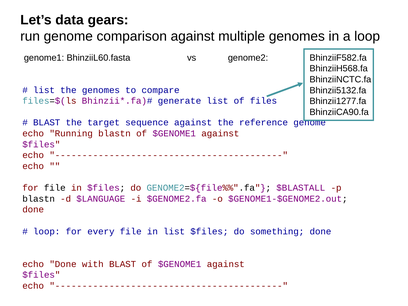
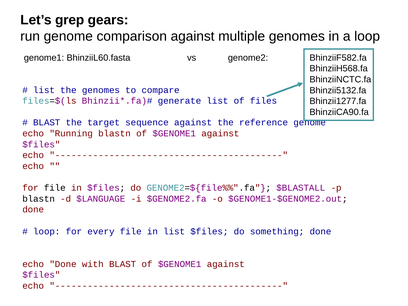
data: data -> grep
